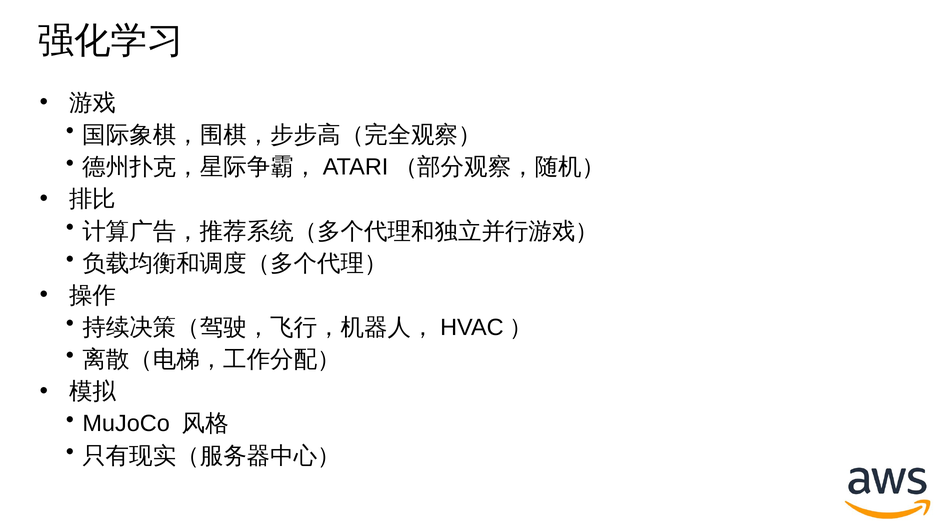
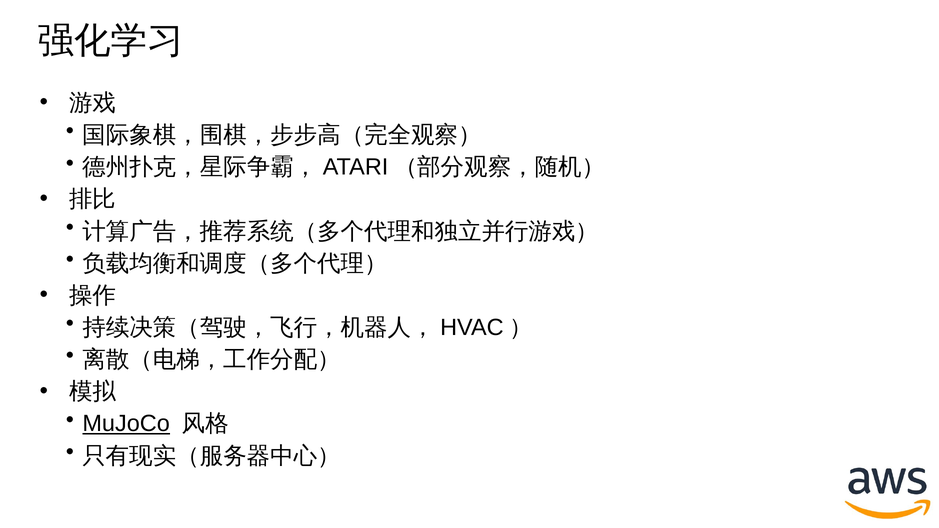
MuJoCo underline: none -> present
